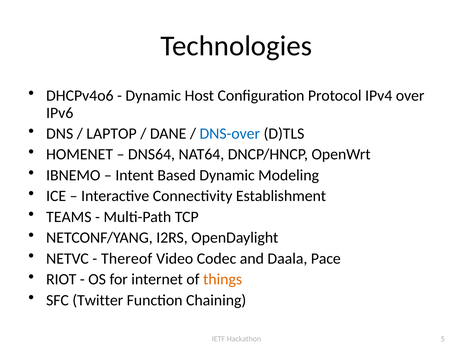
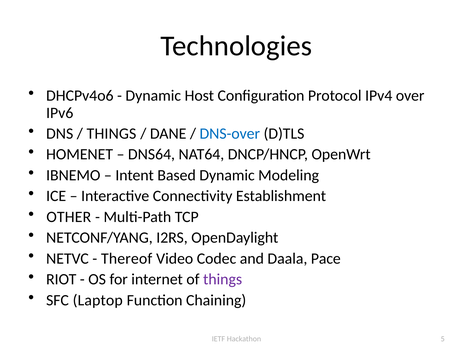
LAPTOP at (112, 134): LAPTOP -> THINGS
TEAMS: TEAMS -> OTHER
things at (223, 279) colour: orange -> purple
Twitter: Twitter -> Laptop
